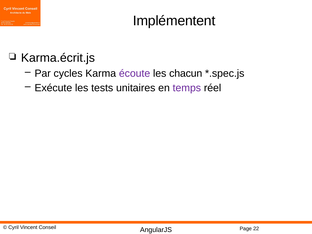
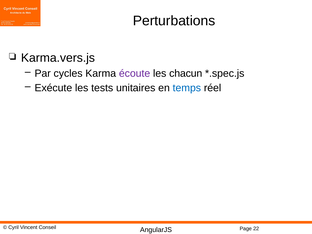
Implémentent: Implémentent -> Perturbations
Karma.écrit.js: Karma.écrit.js -> Karma.vers.js
temps colour: purple -> blue
